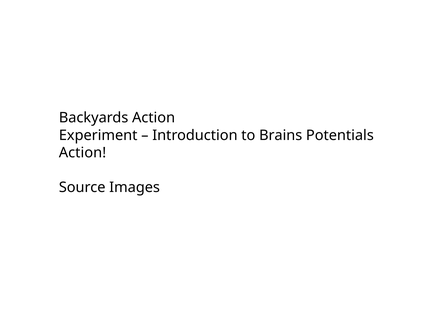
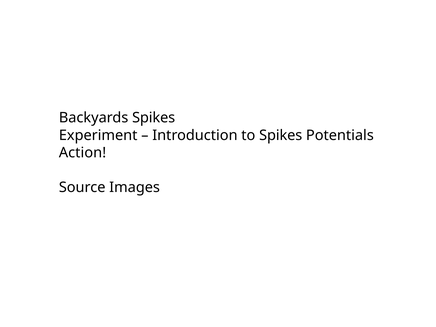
Backyards Action: Action -> Spikes
to Brains: Brains -> Spikes
